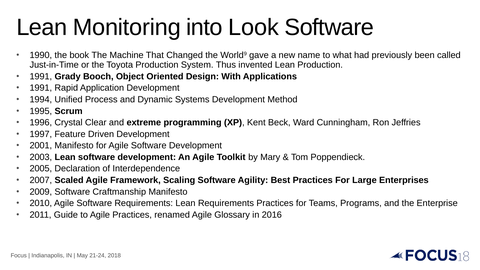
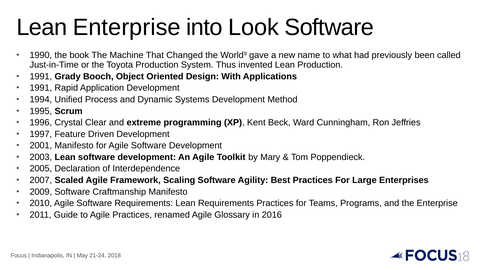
Lean Monitoring: Monitoring -> Enterprise
